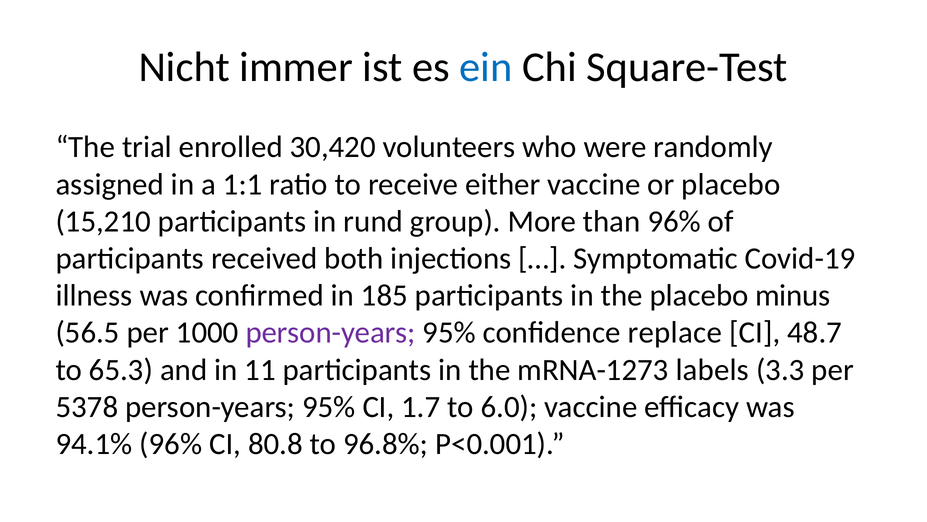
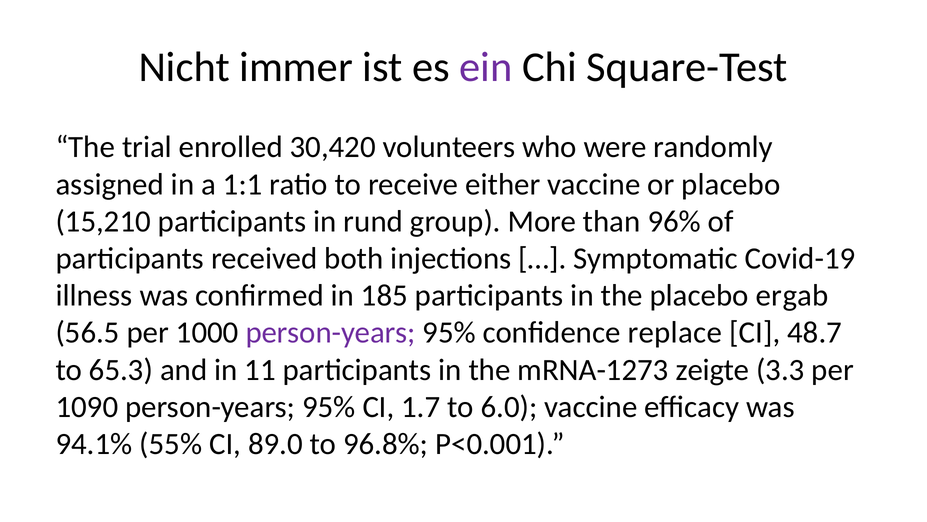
ein colour: blue -> purple
minus: minus -> ergab
labels: labels -> zeigte
5378: 5378 -> 1090
94.1% 96%: 96% -> 55%
80.8: 80.8 -> 89.0
